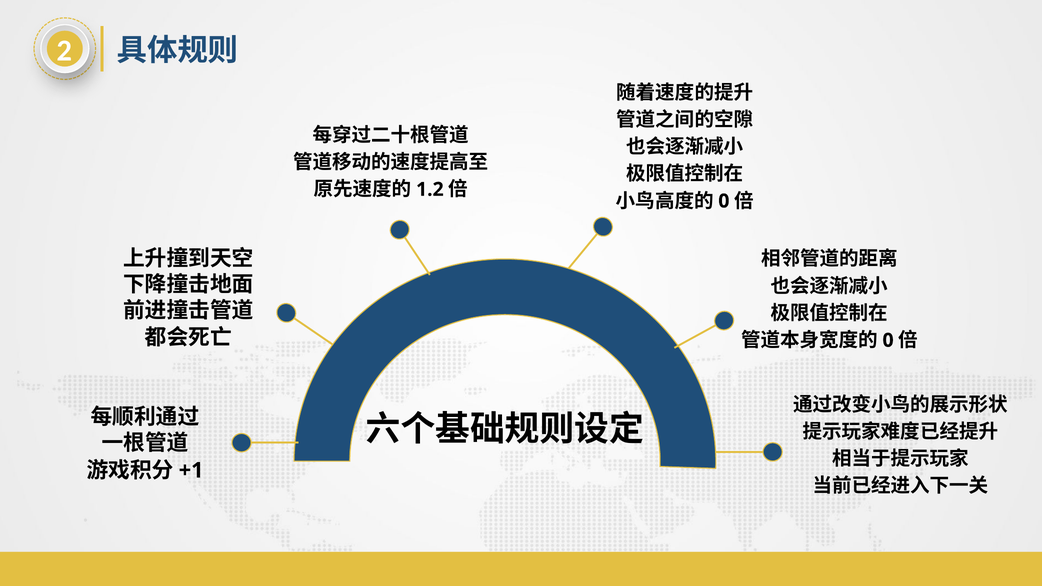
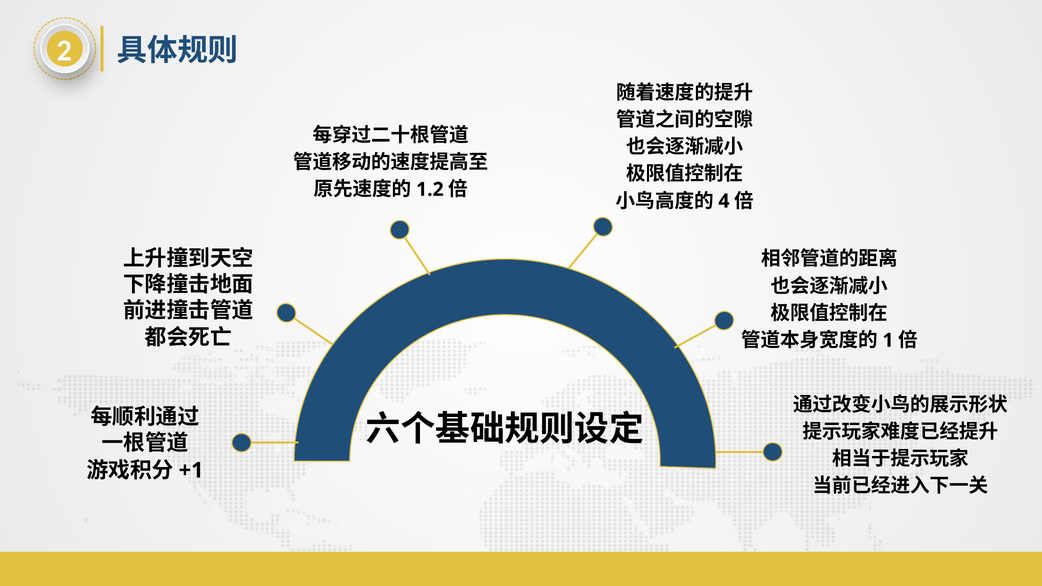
0 at (724, 201): 0 -> 4
0 at (888, 340): 0 -> 1
